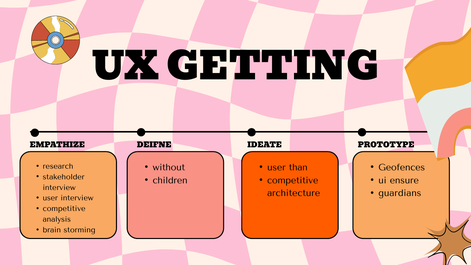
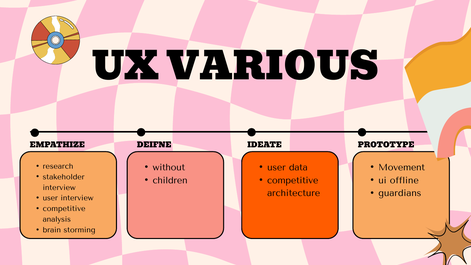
GETTING: GETTING -> VARIOUS
than: than -> data
Geofences: Geofences -> Movement
ensure: ensure -> offline
